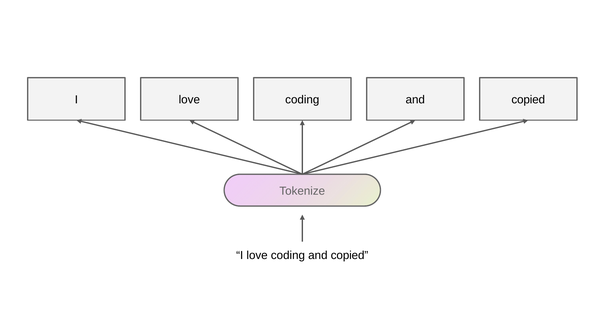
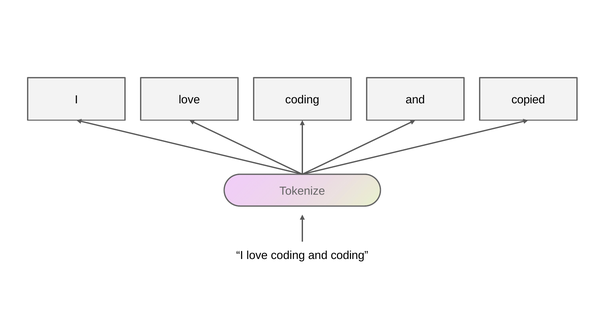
copied at (350, 255): copied -> coding
